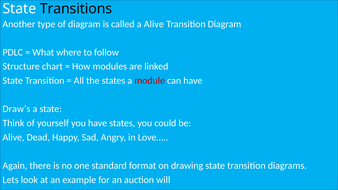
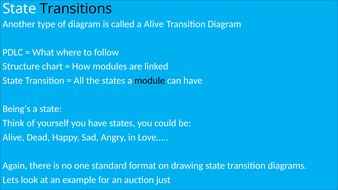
module colour: red -> black
Draw’s: Draw’s -> Being’s
will: will -> just
